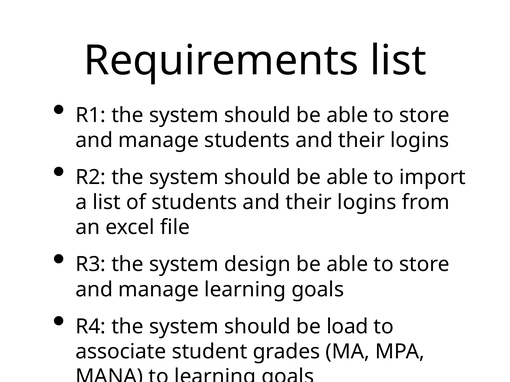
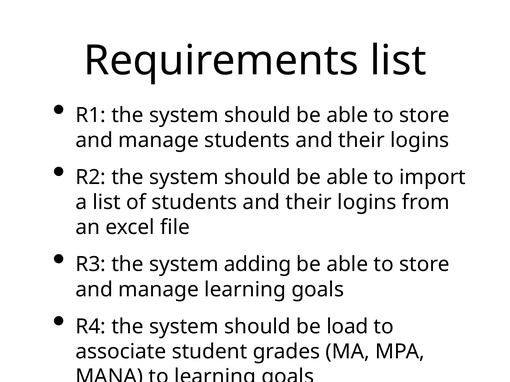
design: design -> adding
